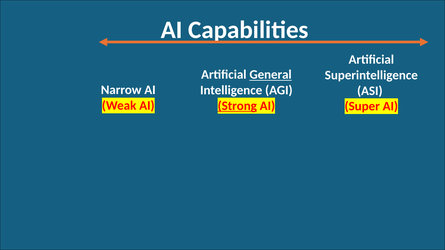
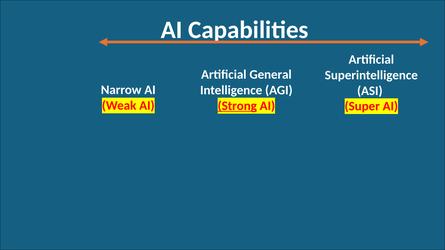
General underline: present -> none
